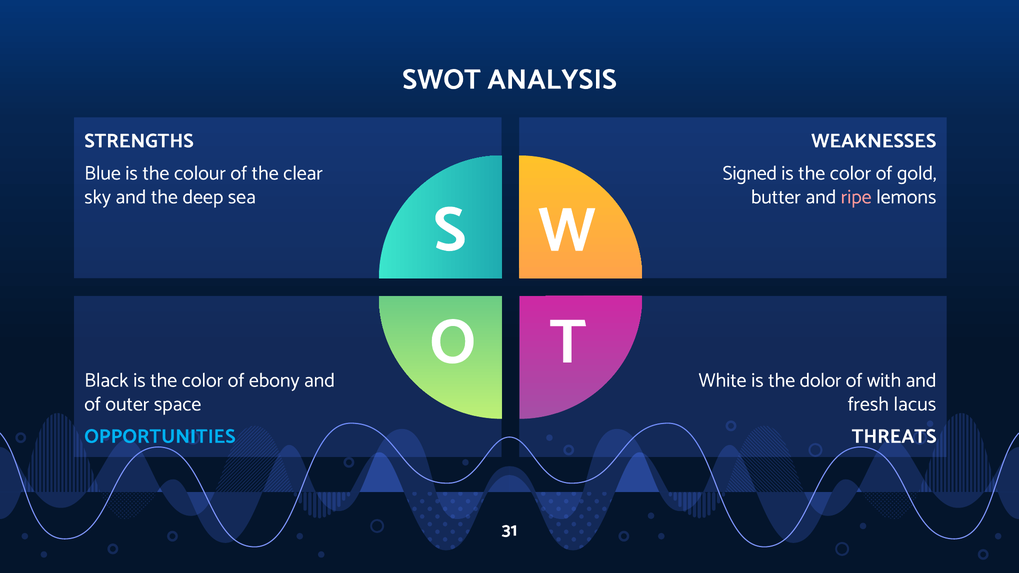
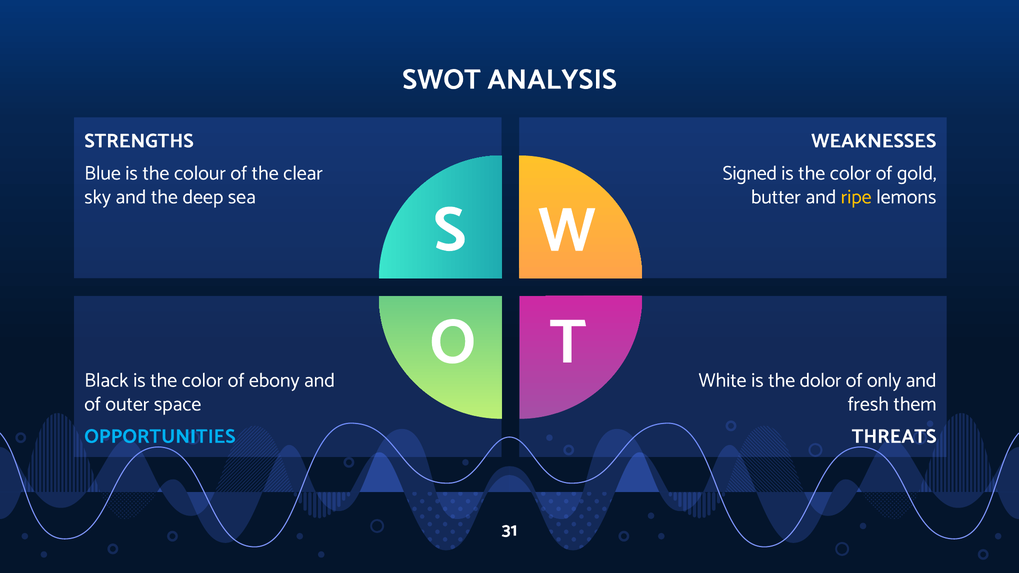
ripe colour: pink -> yellow
with: with -> only
lacus: lacus -> them
